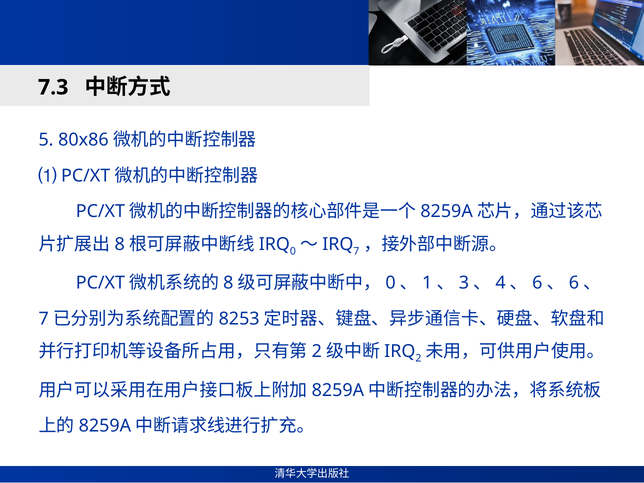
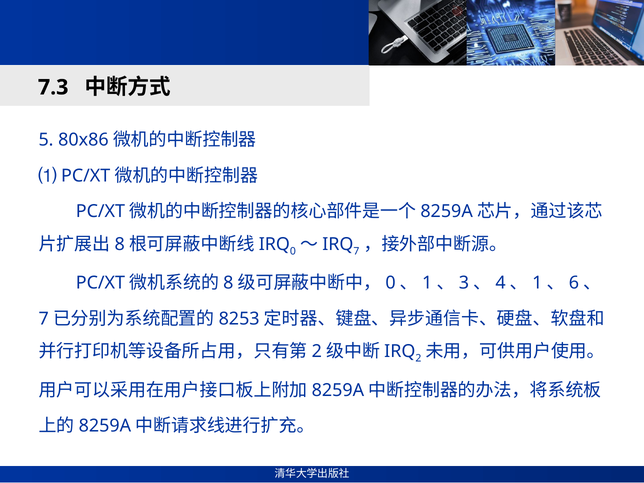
6 at (537, 283): 6 -> 1
